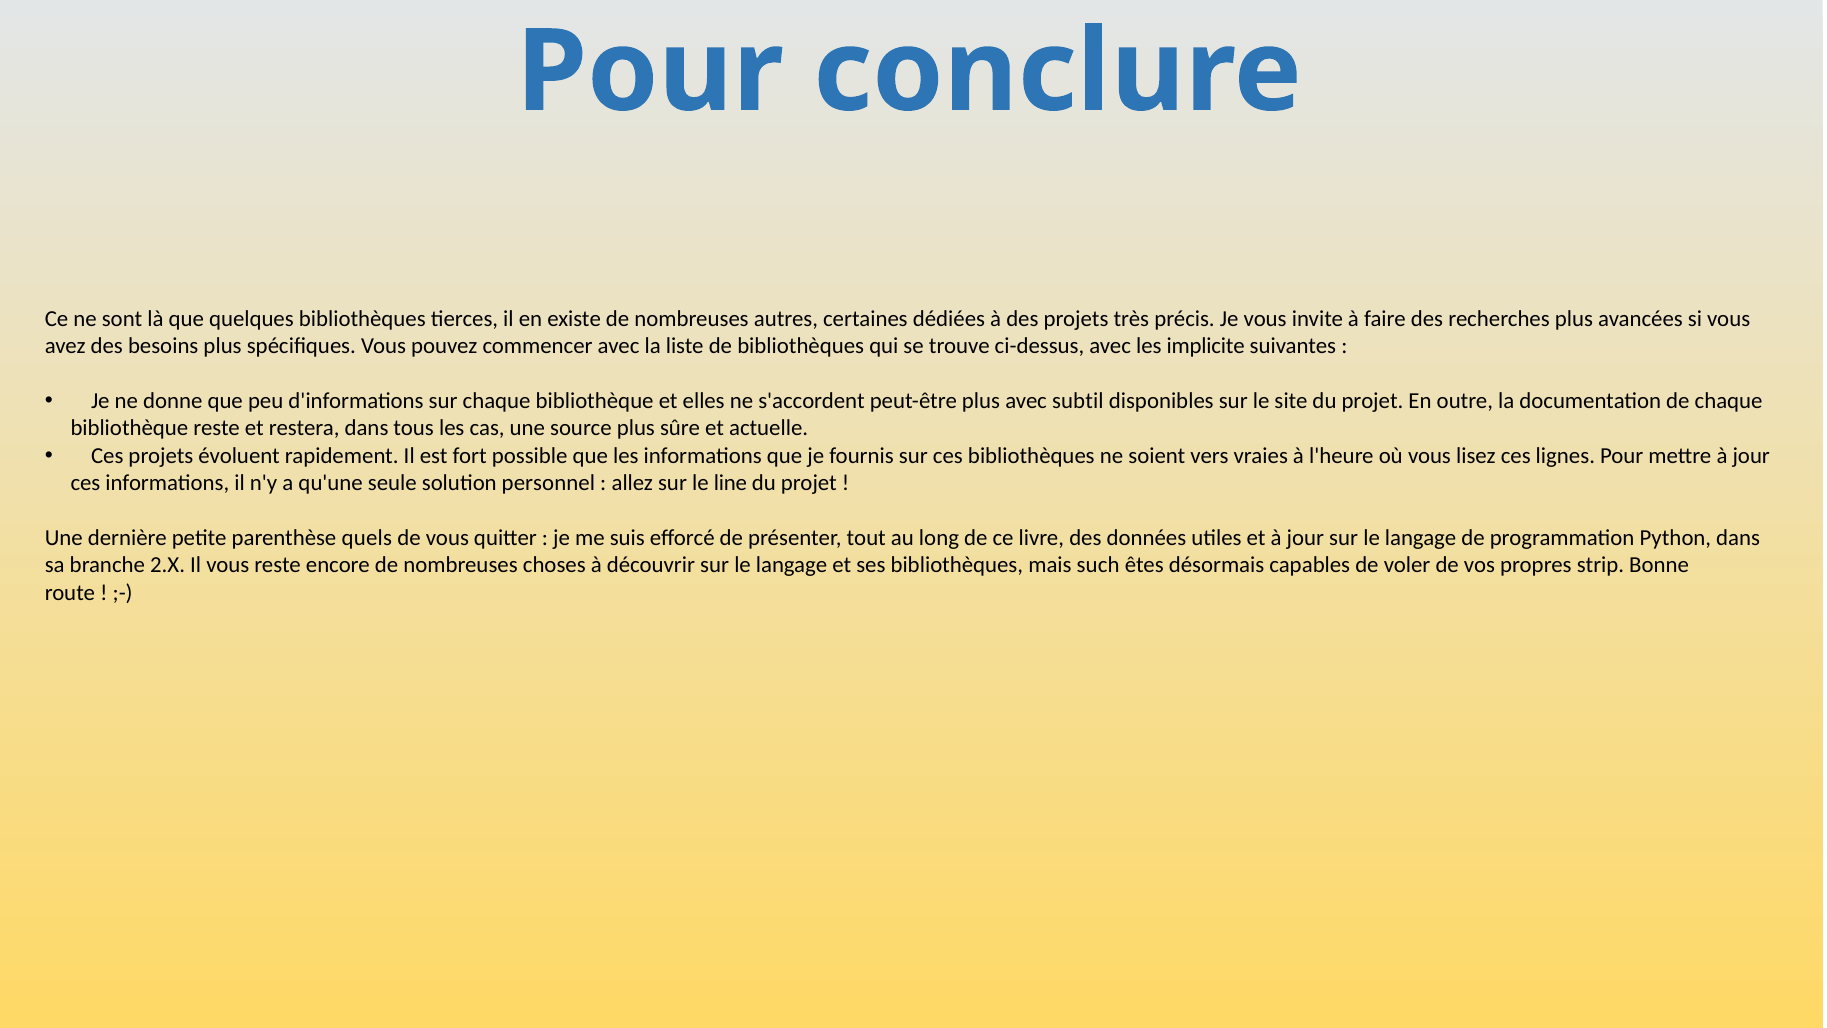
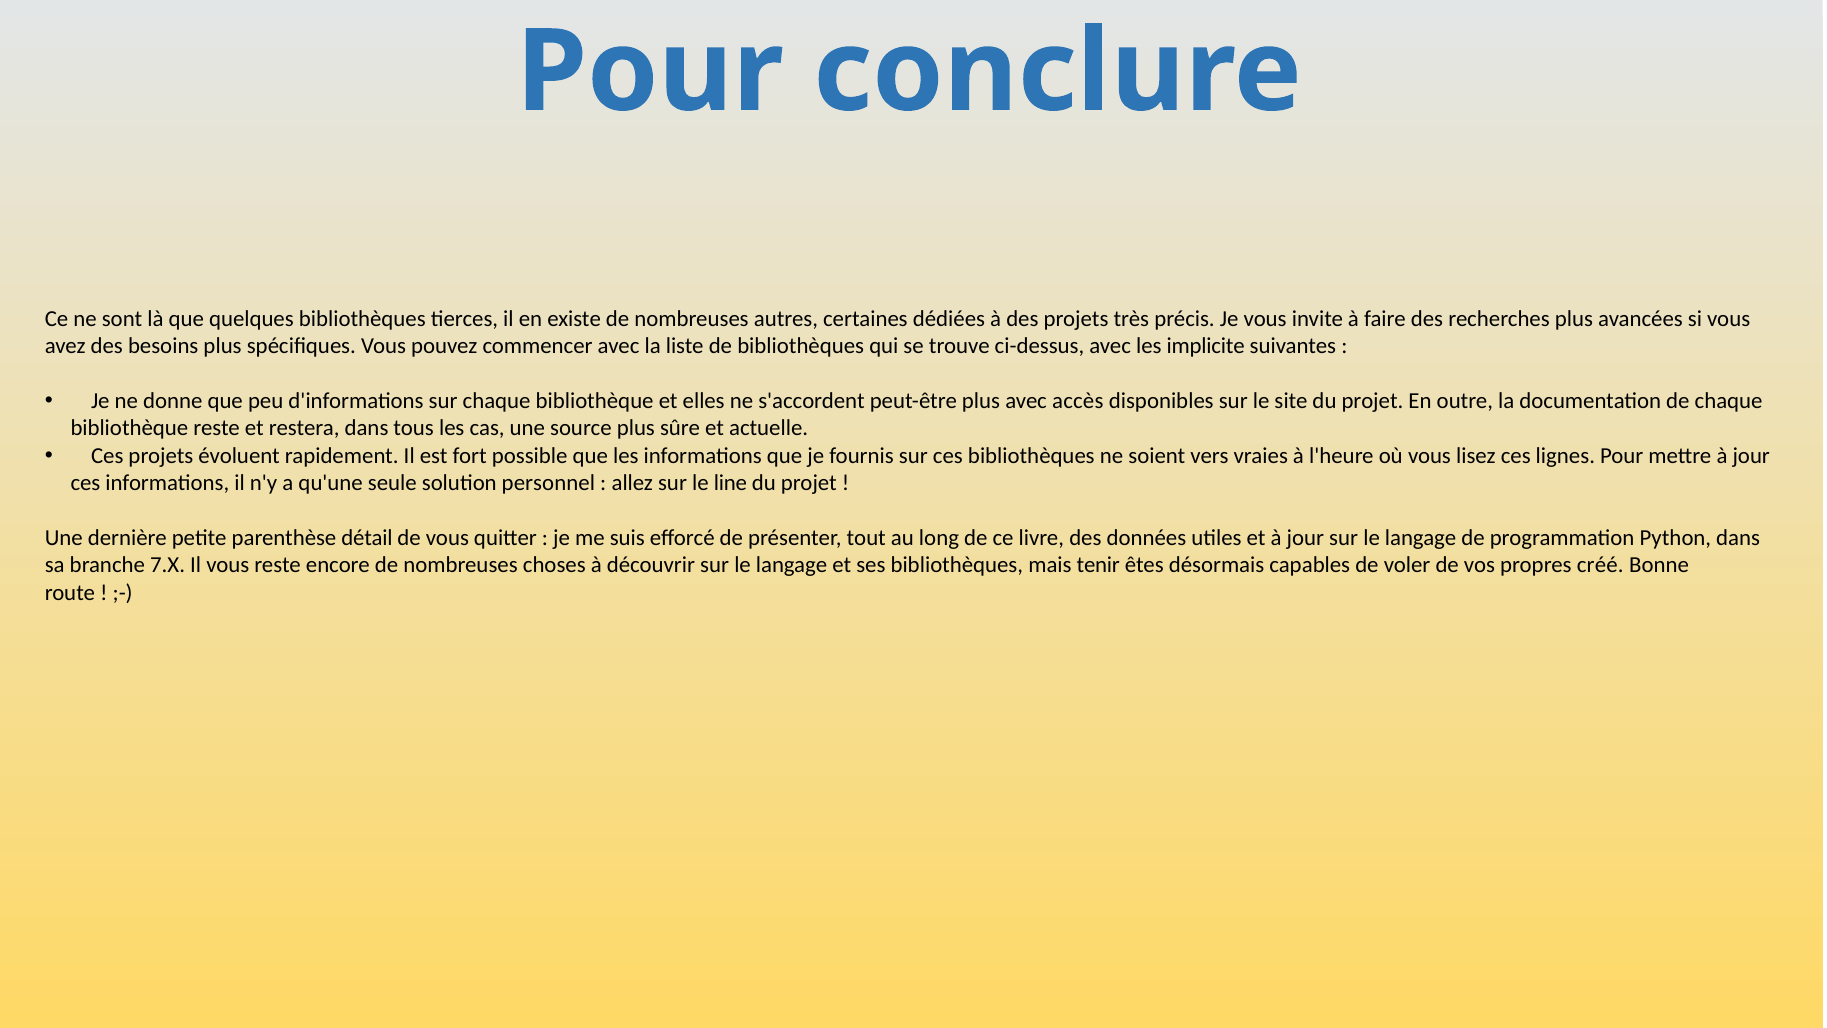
subtil: subtil -> accès
quels: quels -> détail
2.X: 2.X -> 7.X
such: such -> tenir
strip: strip -> créé
